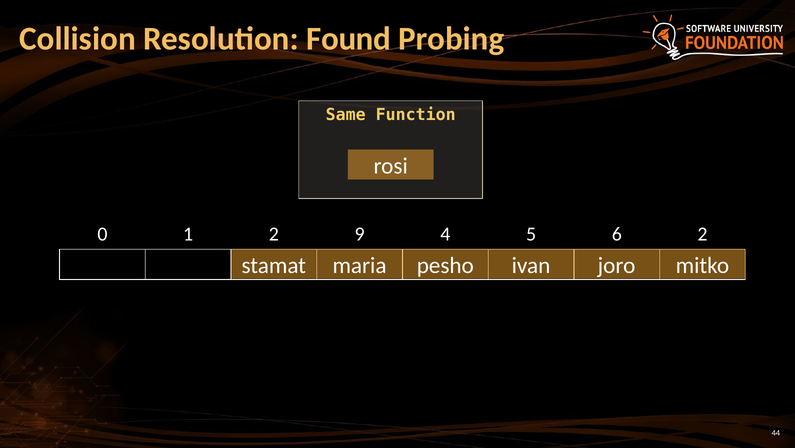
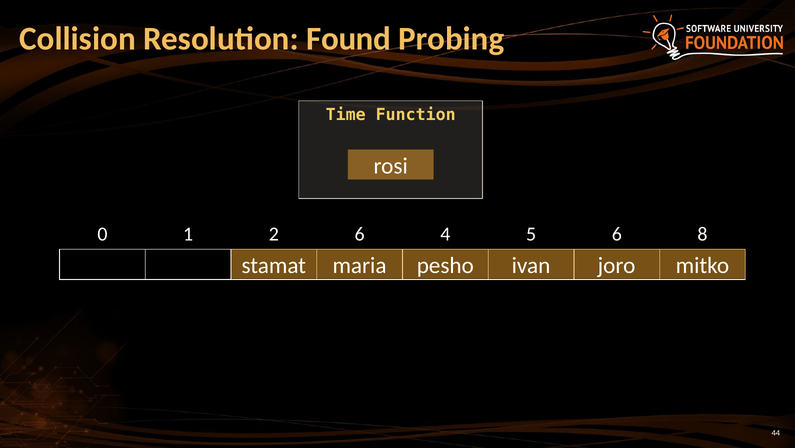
Same: Same -> Time
2 9: 9 -> 6
6 2: 2 -> 8
